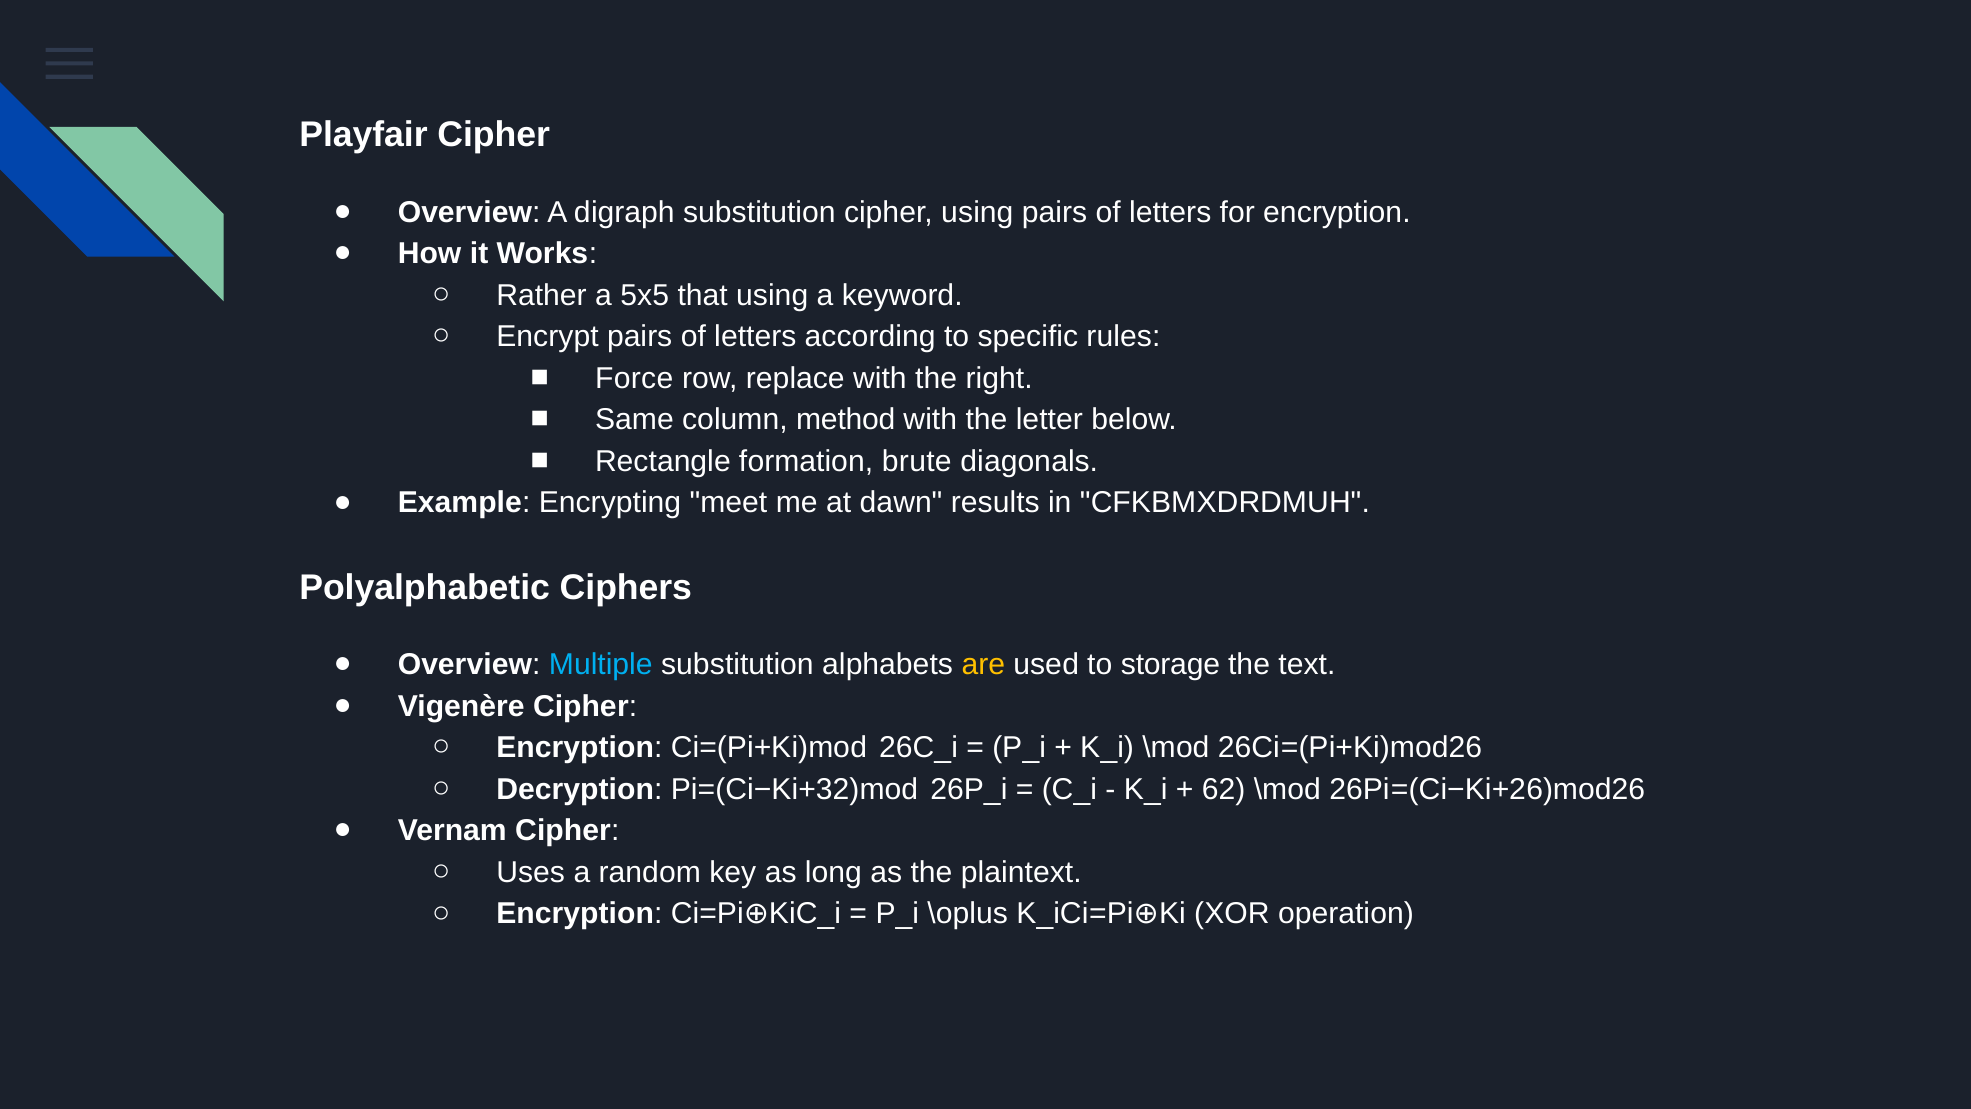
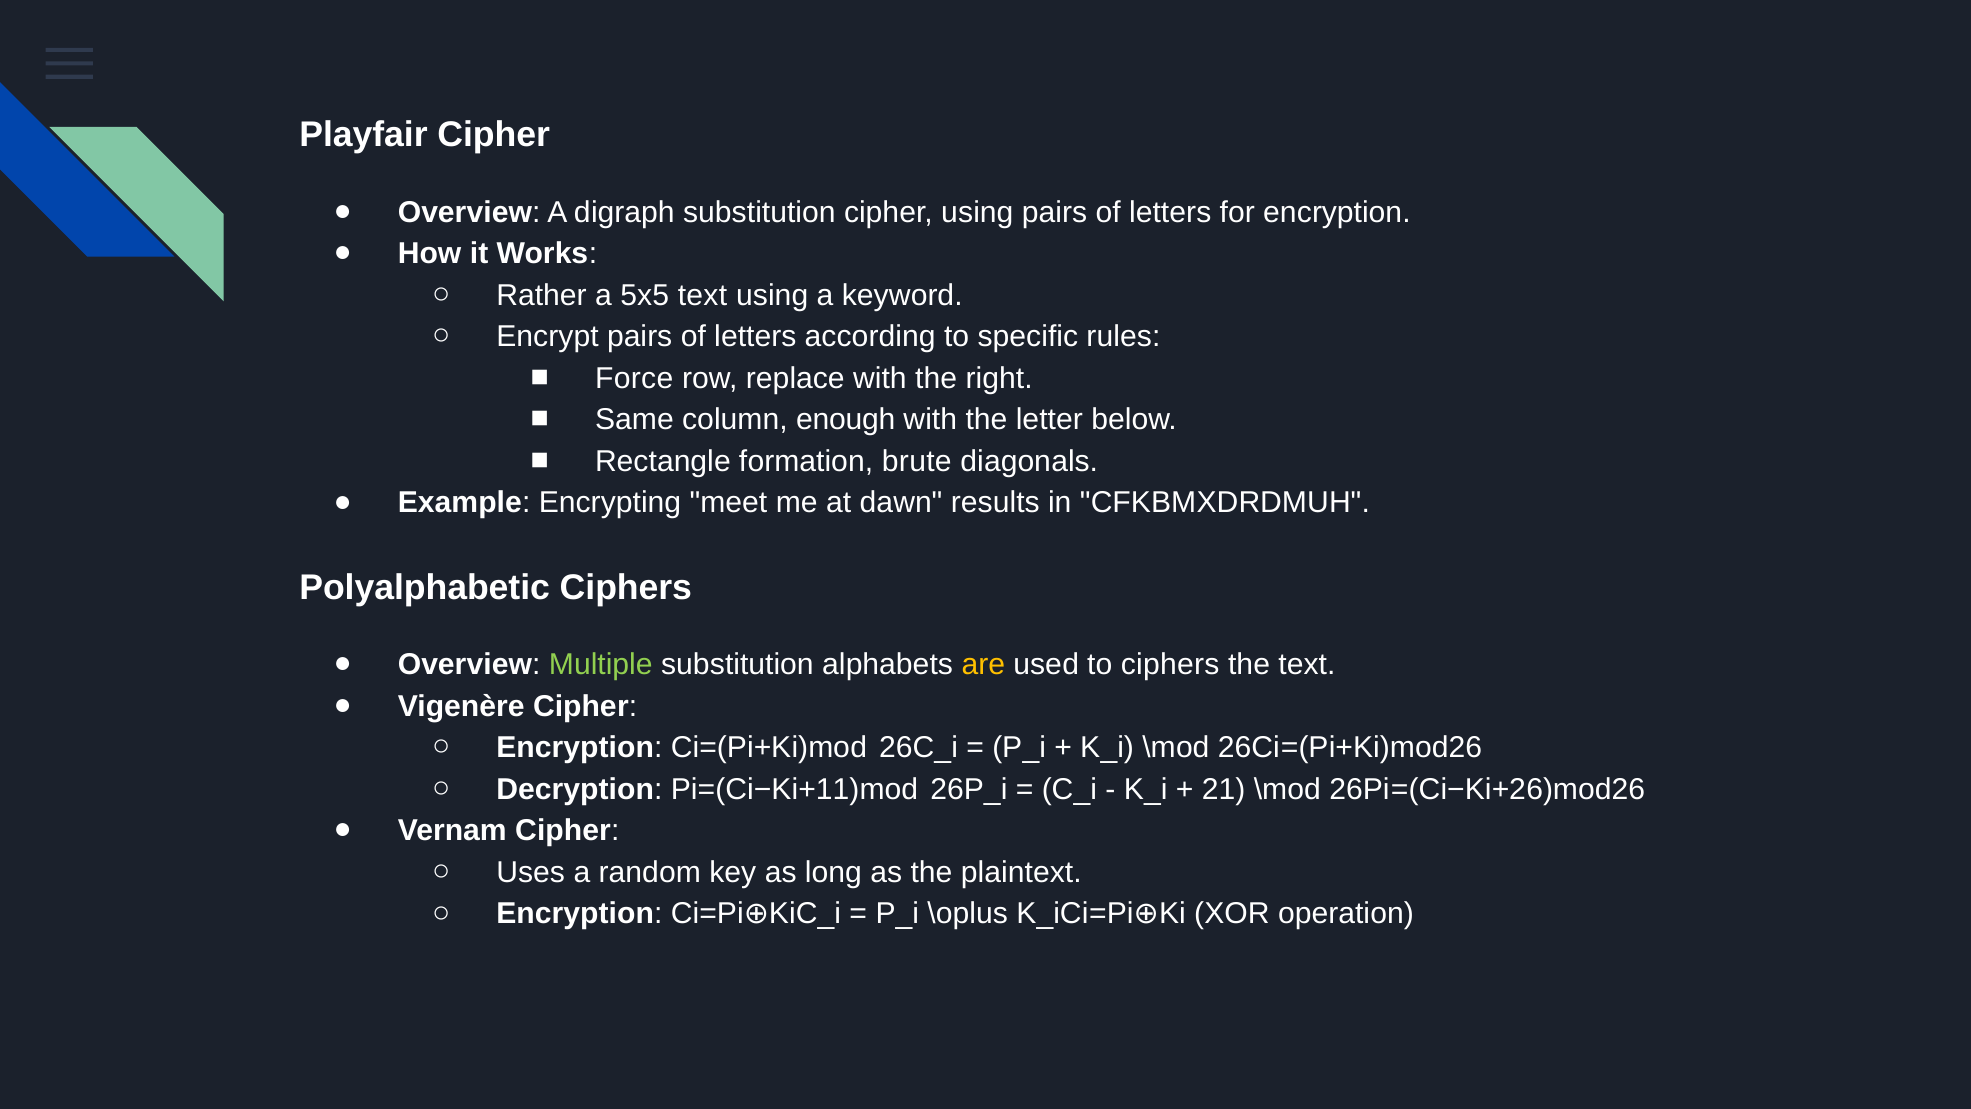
5x5 that: that -> text
method: method -> enough
Multiple colour: light blue -> light green
to storage: storage -> ciphers
Pi=(Ci−Ki+32)mod: Pi=(Ci−Ki+32)mod -> Pi=(Ci−Ki+11)mod
62: 62 -> 21
